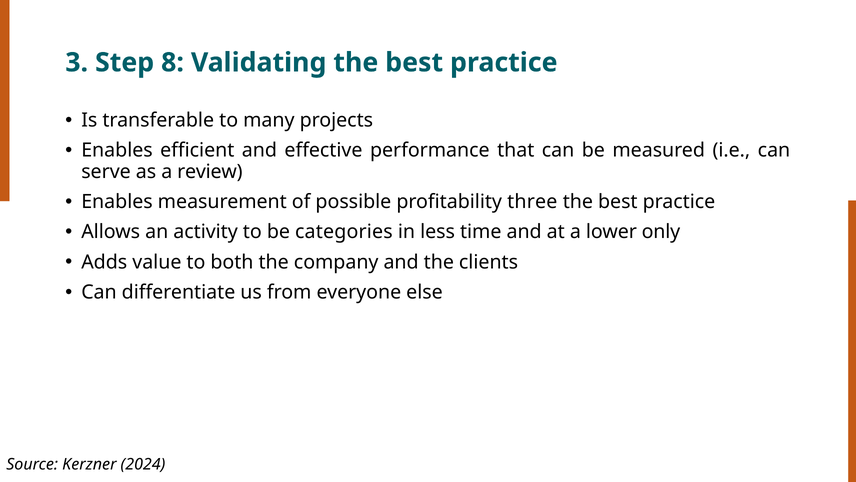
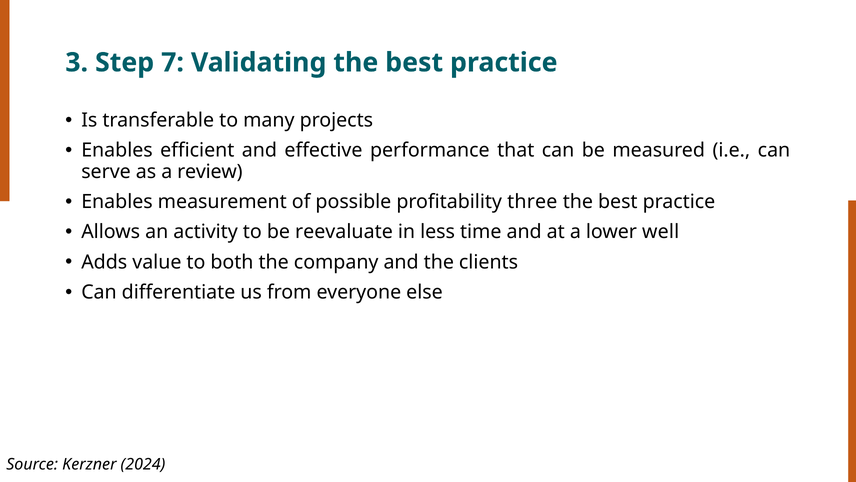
8: 8 -> 7
categories: categories -> reevaluate
only: only -> well
